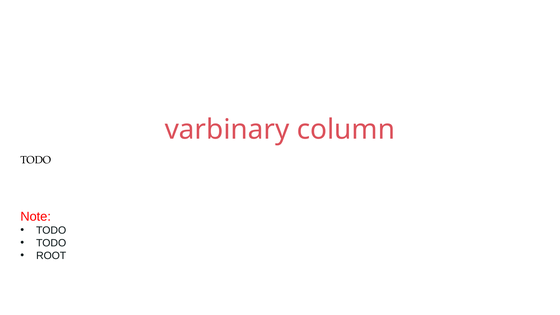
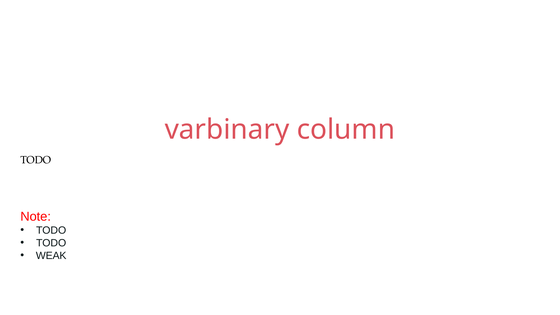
ROOT: ROOT -> WEAK
